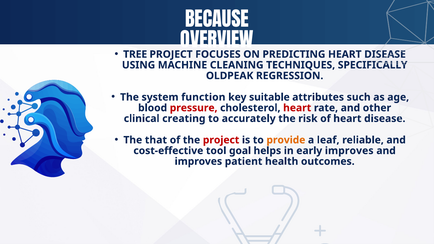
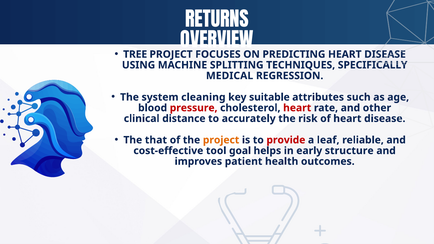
BECAUSE: BECAUSE -> RETURNS
CLEANING: CLEANING -> SPLITTING
OLDPEAK: OLDPEAK -> MEDICAL
function: function -> cleaning
creating: creating -> distance
project at (221, 140) colour: red -> orange
provide colour: orange -> red
early improves: improves -> structure
